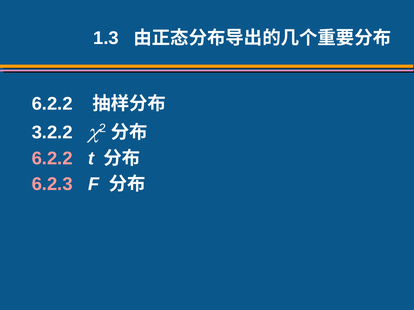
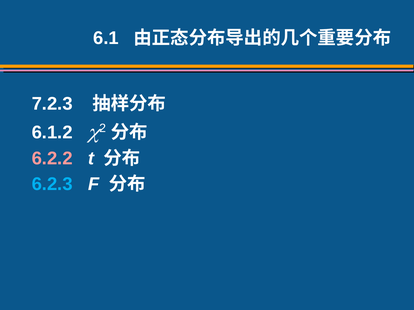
1.3: 1.3 -> 6.1
6.2.2 at (52, 104): 6.2.2 -> 7.2.3
3.2.2: 3.2.2 -> 6.1.2
6.2.3 colour: pink -> light blue
